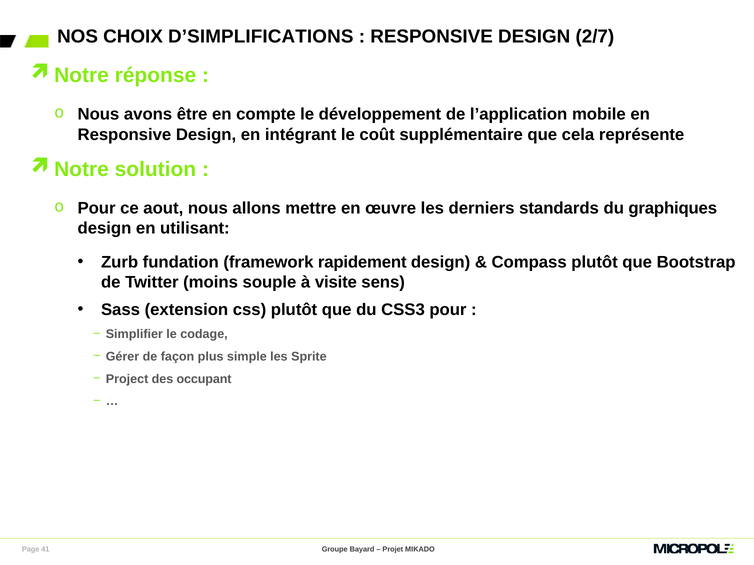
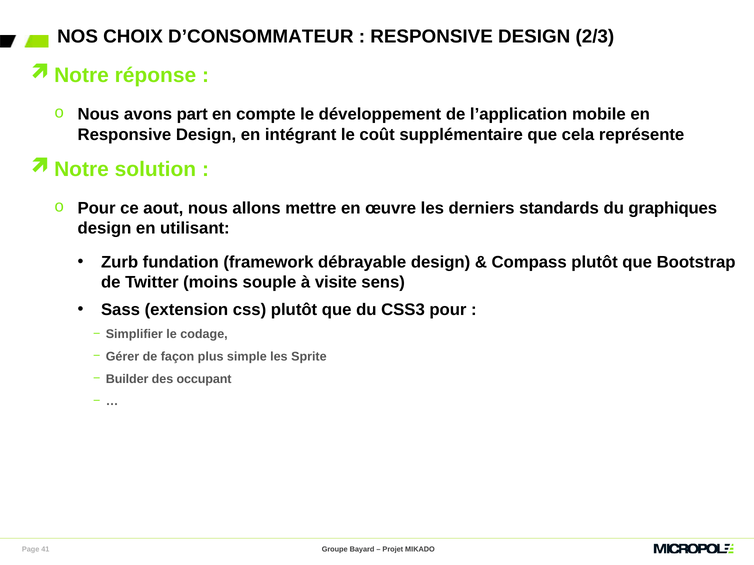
D’SIMPLIFICATIONS: D’SIMPLIFICATIONS -> D’CONSOMMATEUR
2/7: 2/7 -> 2/3
être: être -> part
rapidement: rapidement -> débrayable
Project: Project -> Builder
